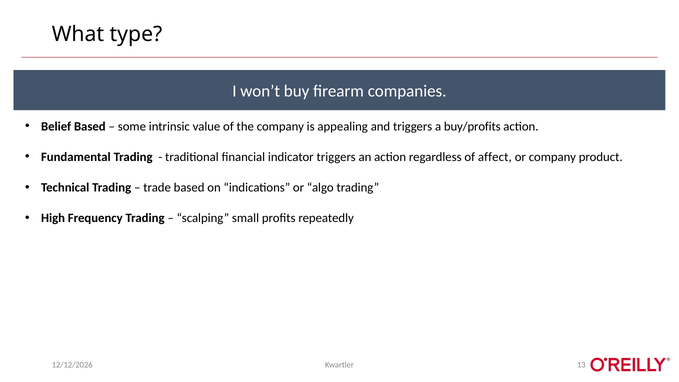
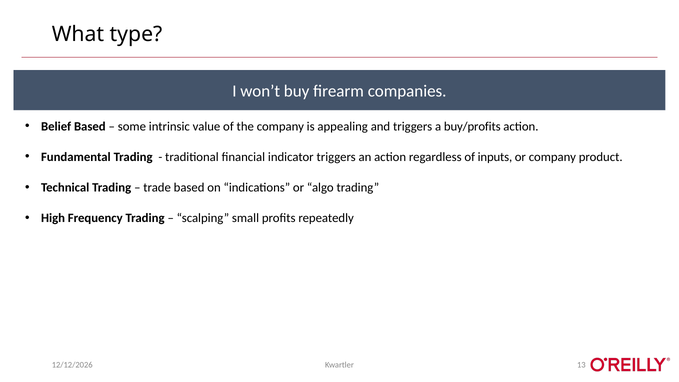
affect: affect -> inputs
